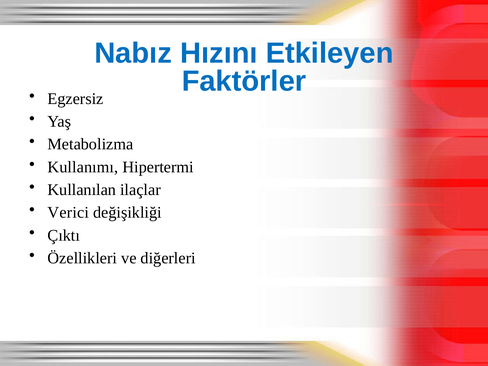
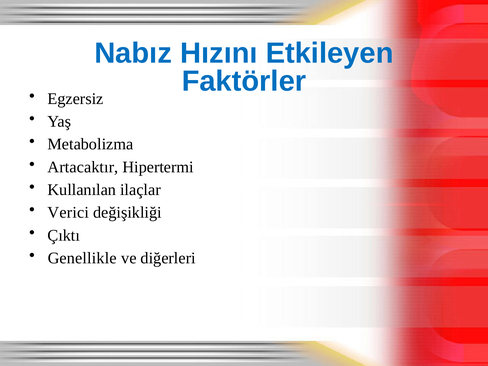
Kullanımı: Kullanımı -> Artacaktır
Özellikleri: Özellikleri -> Genellikle
